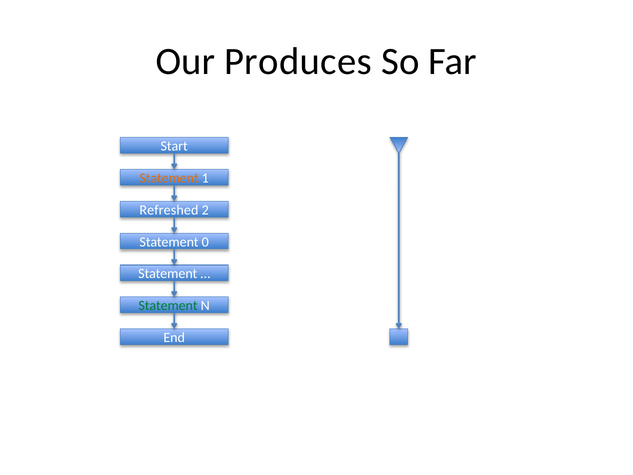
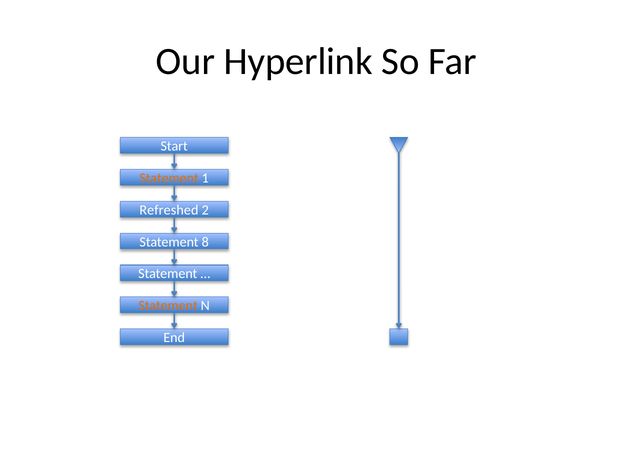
Produces: Produces -> Hyperlink
0: 0 -> 8
Statement at (168, 306) colour: green -> orange
